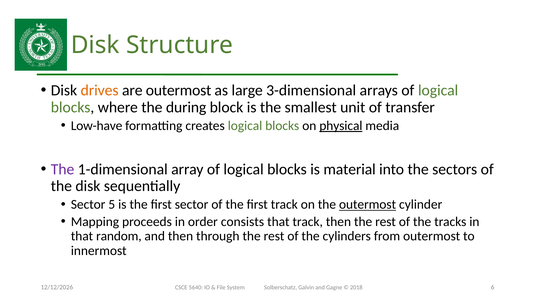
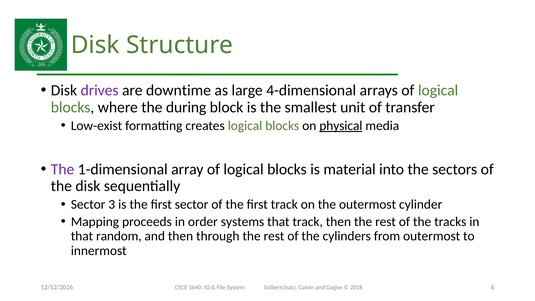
drives colour: orange -> purple
are outermost: outermost -> downtime
3-dimensional: 3-dimensional -> 4-dimensional
Low-have: Low-have -> Low-exist
5: 5 -> 3
outermost at (368, 205) underline: present -> none
consists: consists -> systems
